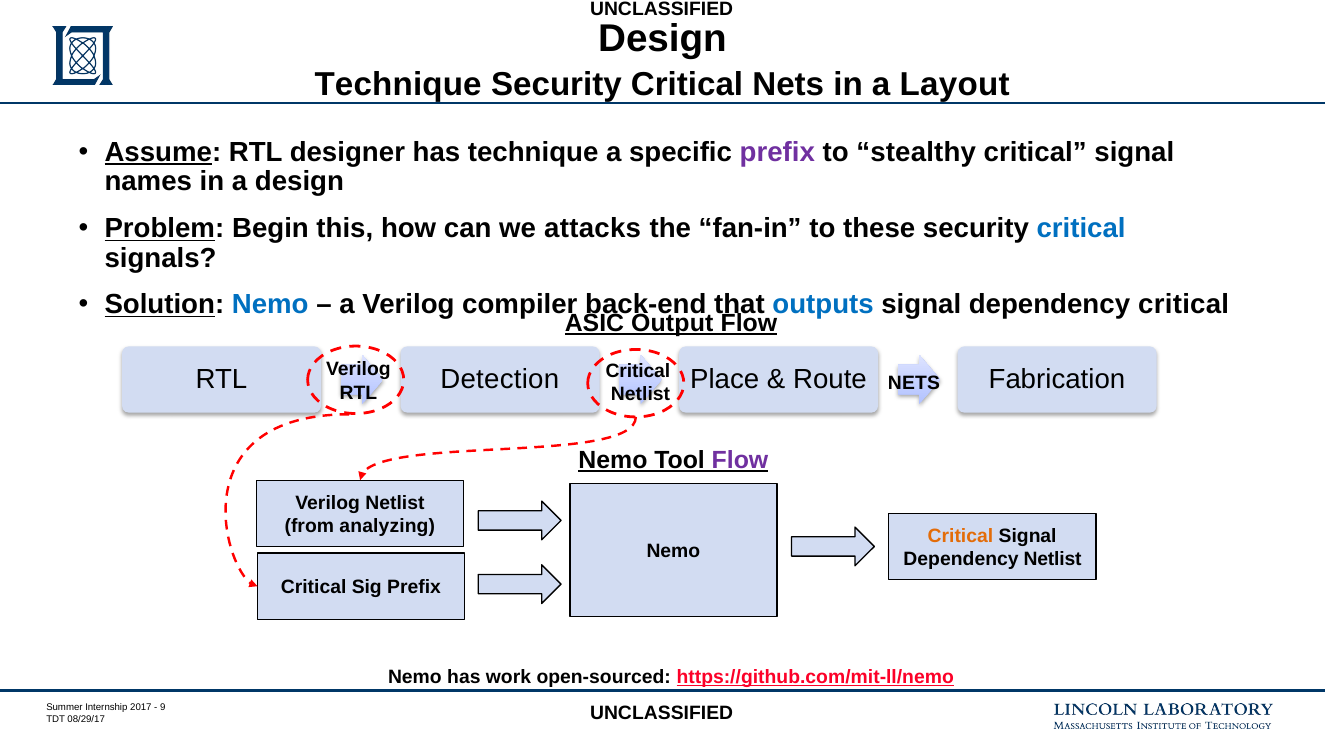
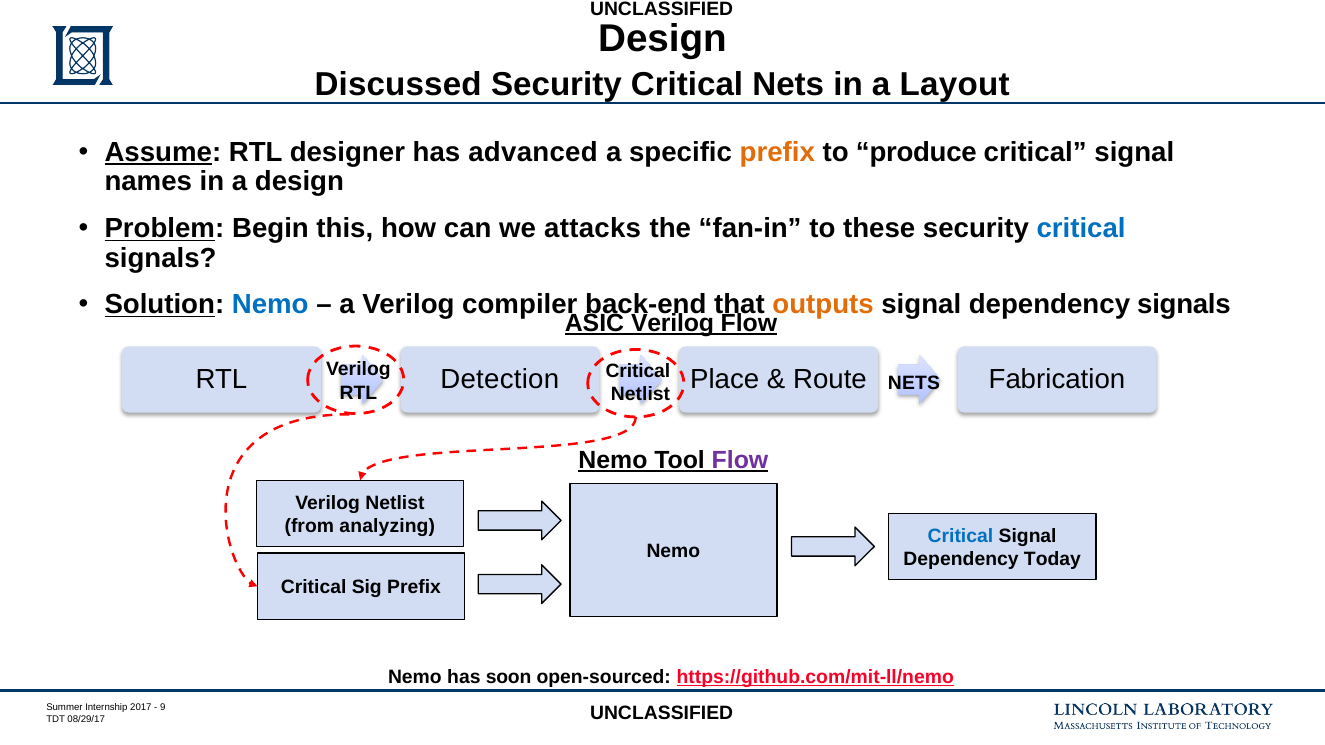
Technique at (398, 85): Technique -> Discussed
has technique: technique -> advanced
prefix at (777, 152) colour: purple -> orange
stealthy: stealthy -> produce
outputs colour: blue -> orange
dependency critical: critical -> signals
ASIC Output: Output -> Verilog
Critical at (960, 537) colour: orange -> blue
Dependency Netlist: Netlist -> Today
work: work -> soon
